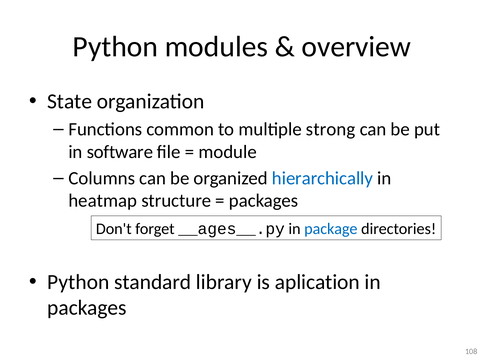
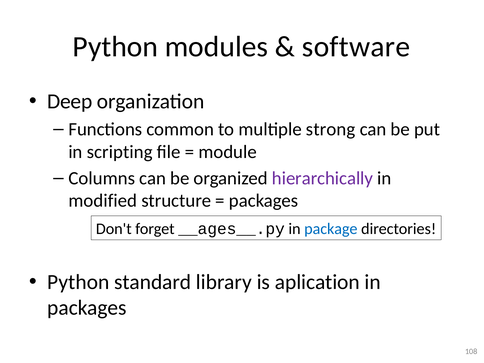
overview: overview -> software
State: State -> Deep
software: software -> scripting
hierarchically colour: blue -> purple
heatmap: heatmap -> modified
